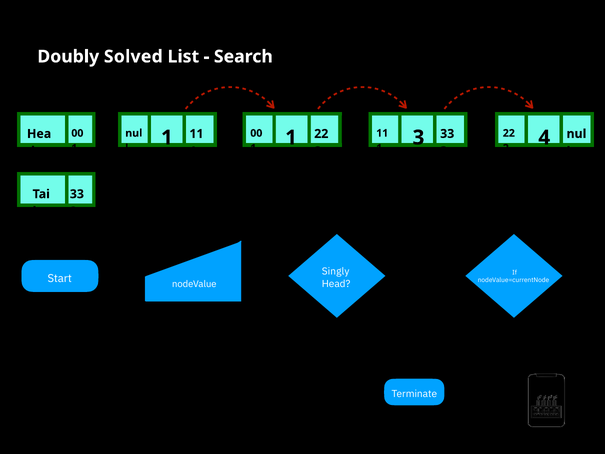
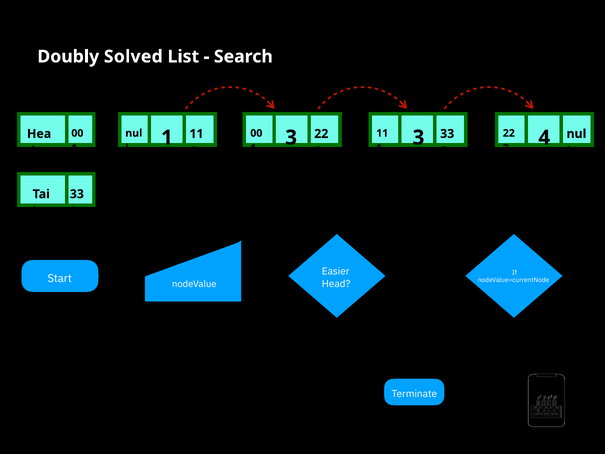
1 at (291, 138): 1 -> 3
Singly: Singly -> Easier
